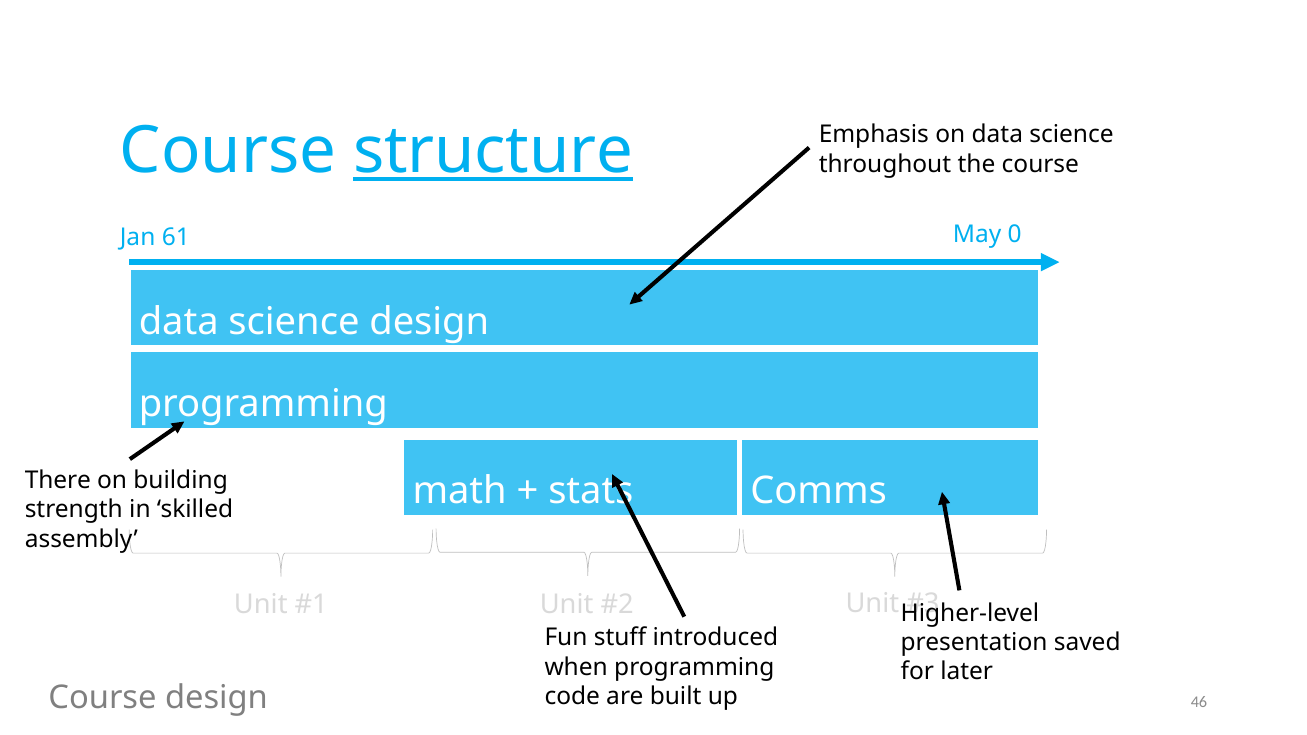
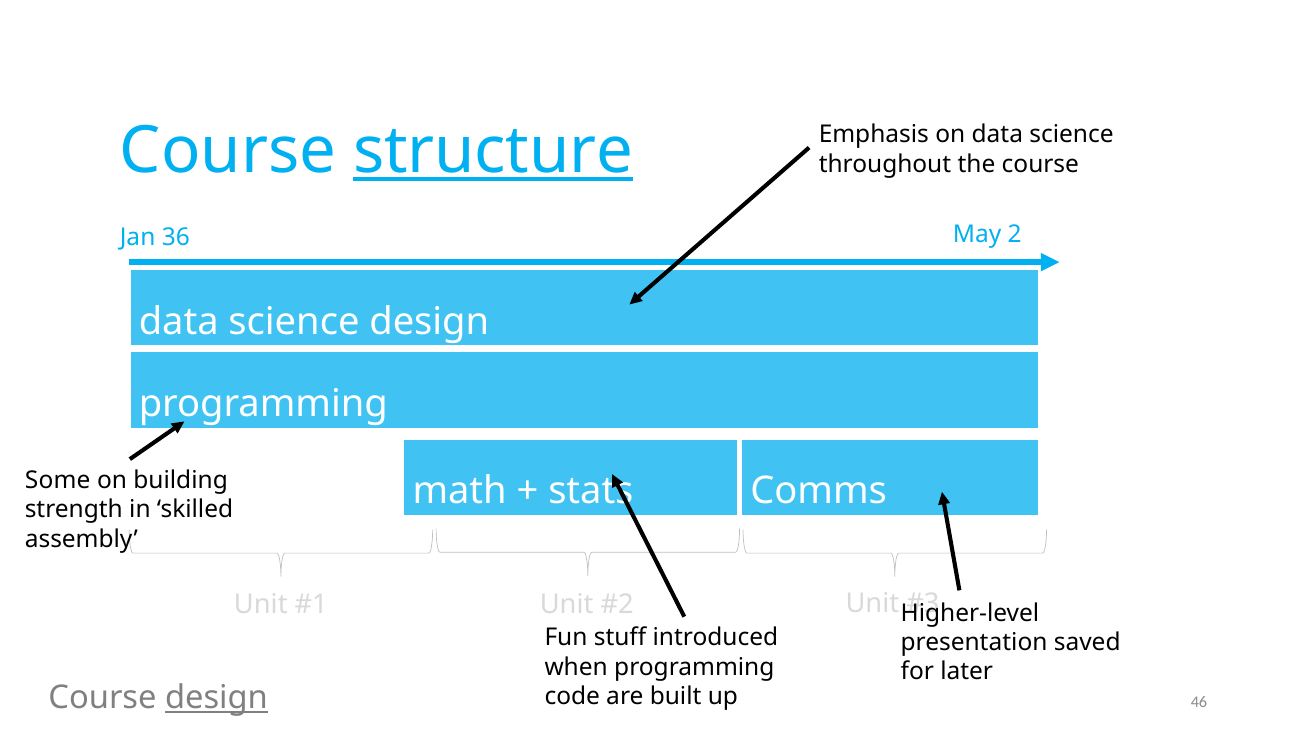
61: 61 -> 36
0: 0 -> 2
There: There -> Some
design at (216, 698) underline: none -> present
